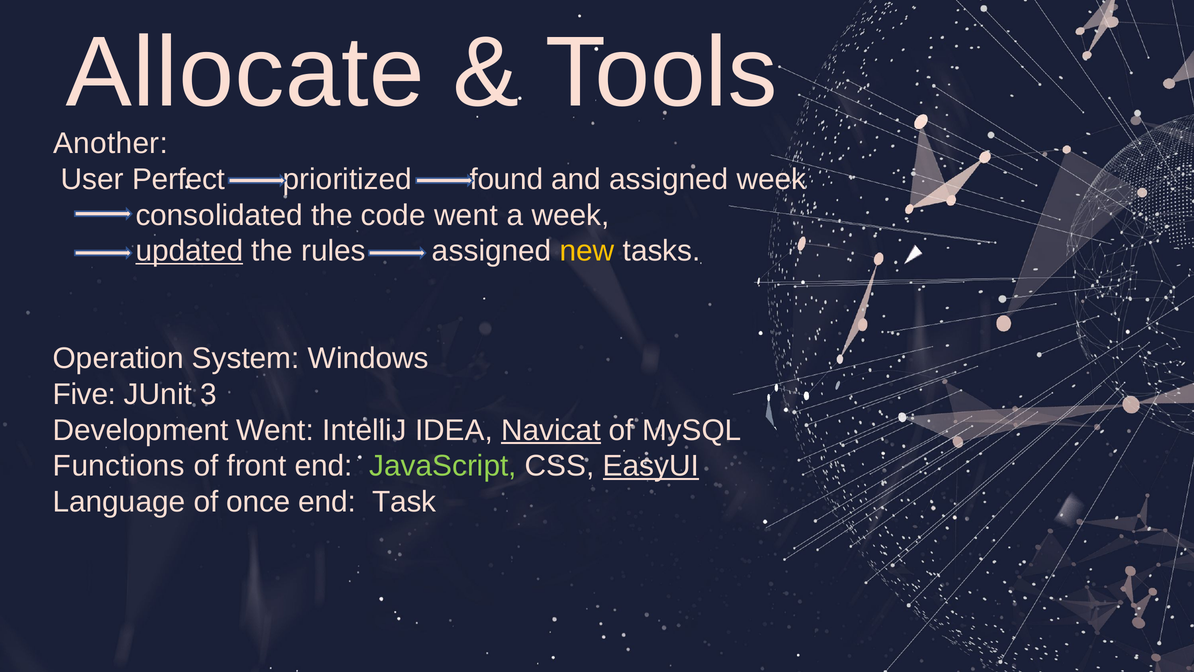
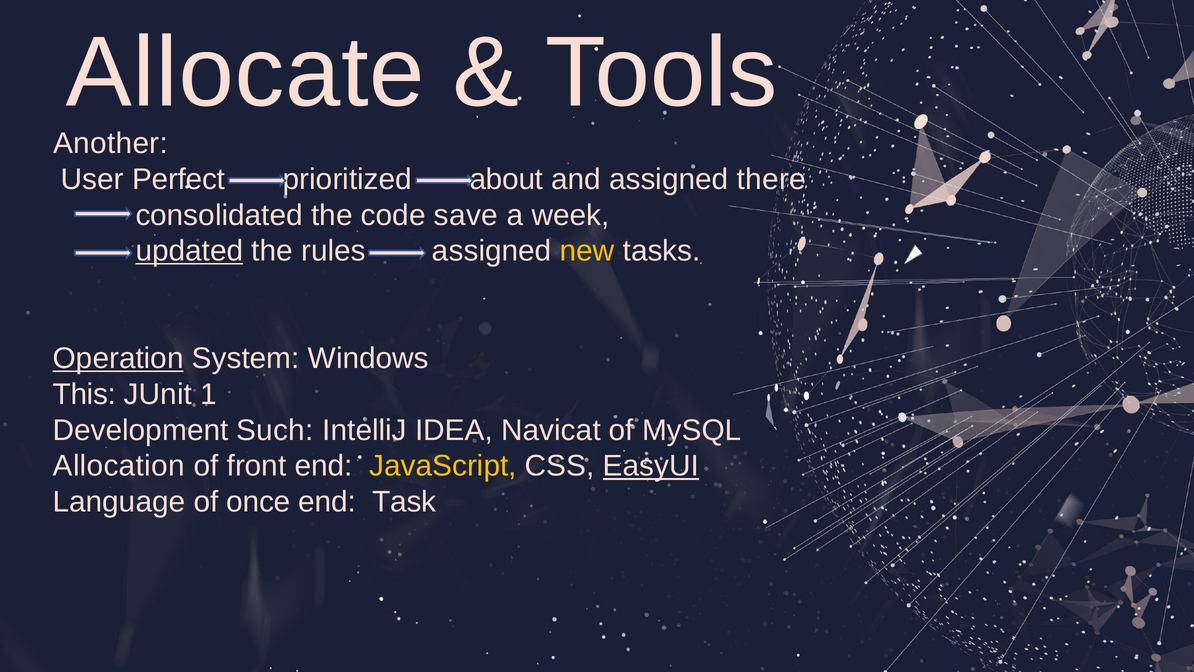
found: found -> about
assigned week: week -> there
code went: went -> save
Operation underline: none -> present
Five: Five -> This
3: 3 -> 1
Development Went: Went -> Such
Navicat underline: present -> none
Functions: Functions -> Allocation
JavaScript colour: light green -> yellow
